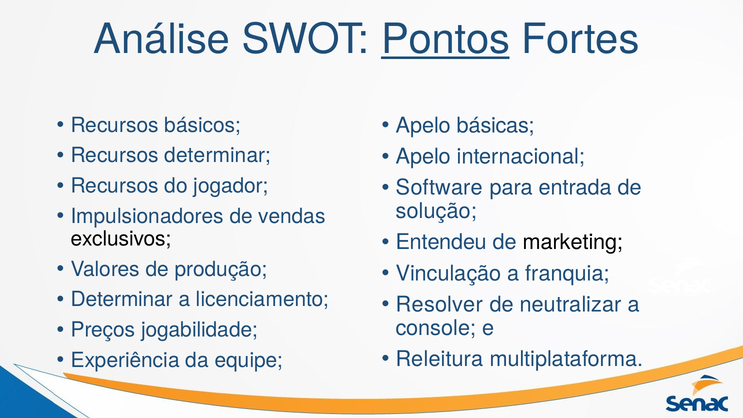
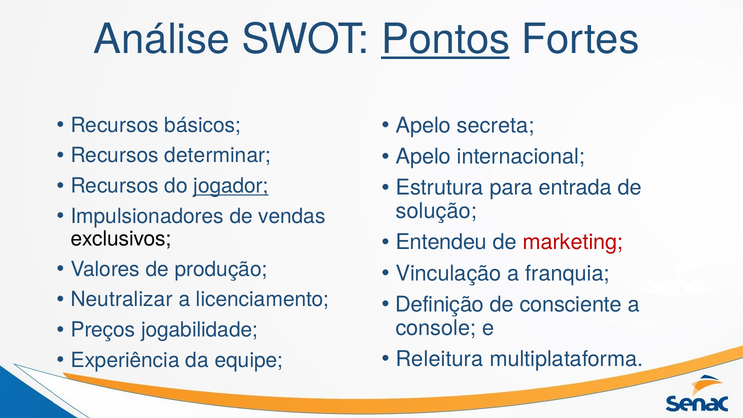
básicas: básicas -> secreta
jogador underline: none -> present
Software: Software -> Estrutura
marketing colour: black -> red
Determinar at (122, 300): Determinar -> Neutralizar
Resolver: Resolver -> Definição
neutralizar: neutralizar -> consciente
